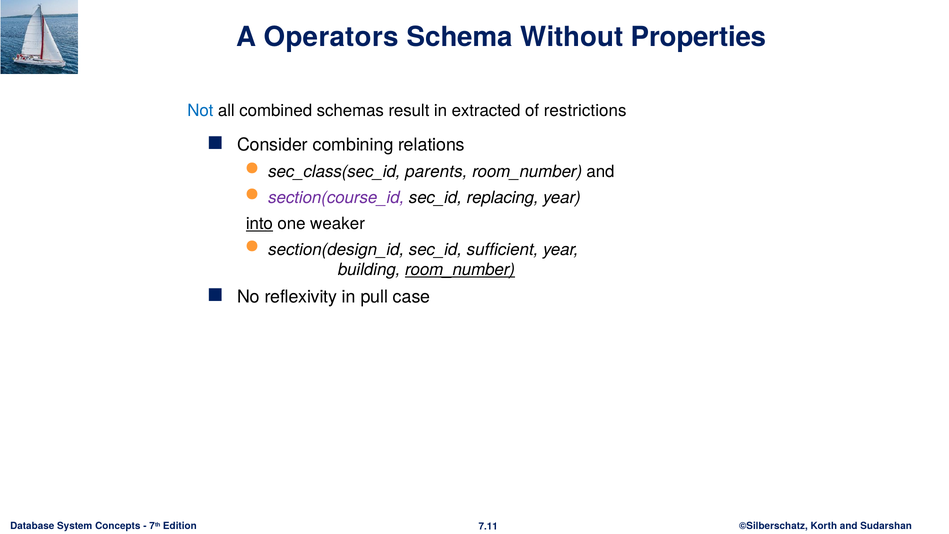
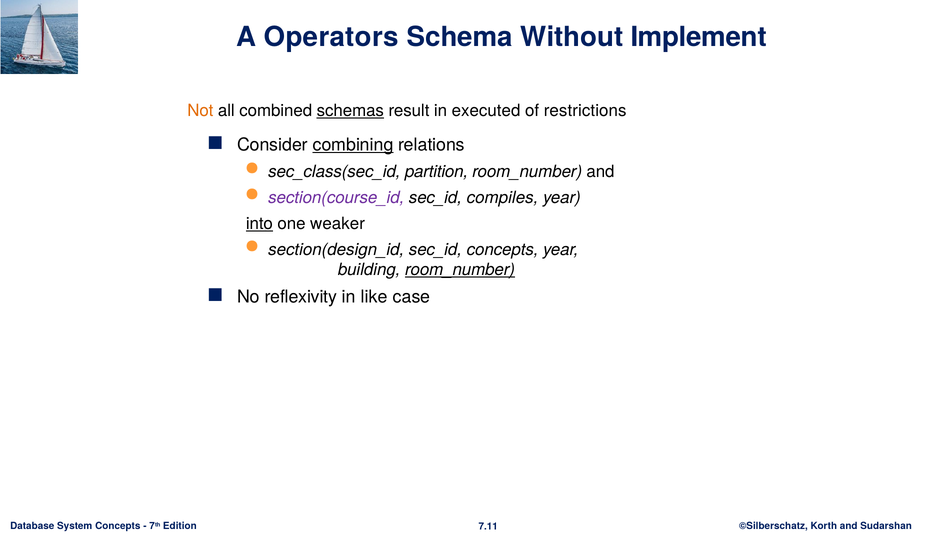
Properties: Properties -> Implement
Not colour: blue -> orange
schemas underline: none -> present
extracted: extracted -> executed
combining underline: none -> present
parents: parents -> partition
replacing: replacing -> compiles
sec_id sufficient: sufficient -> concepts
pull: pull -> like
